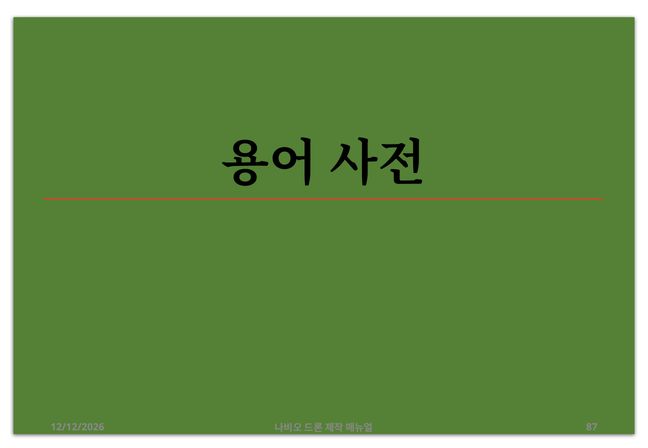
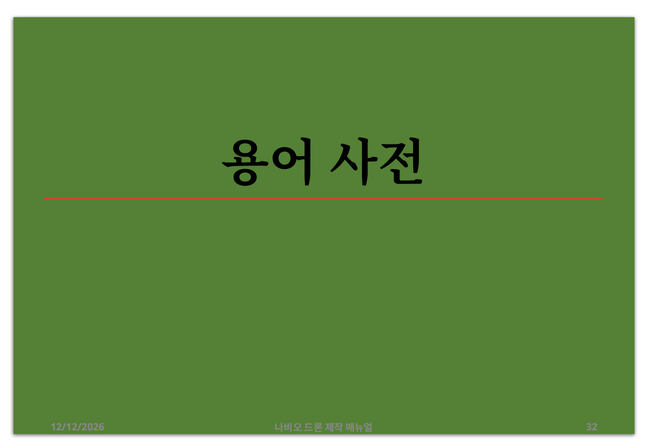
87: 87 -> 32
